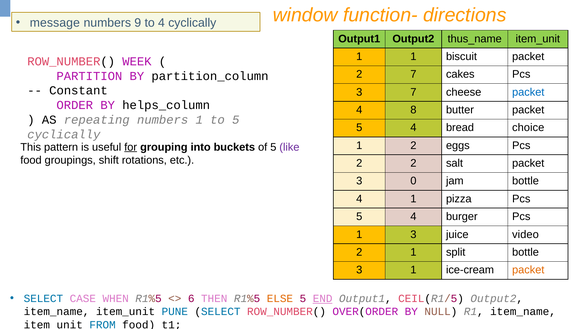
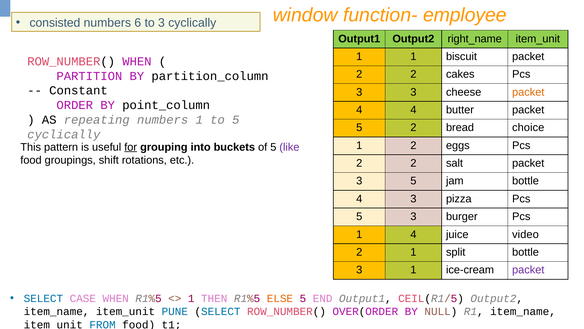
directions: directions -> employee
message: message -> consisted
9: 9 -> 6
to 4: 4 -> 3
thus_name: thus_name -> right_name
ROW_NUMBER( WEEK: WEEK -> WHEN
7 at (413, 74): 7 -> 2
3 7: 7 -> 3
packet at (528, 92) colour: blue -> orange
helps_column: helps_column -> point_column
4 8: 8 -> 4
4 at (413, 127): 4 -> 2
3 0: 0 -> 5
4 1: 1 -> 3
4 at (413, 216): 4 -> 3
1 3: 3 -> 4
packet at (528, 270) colour: orange -> purple
6 at (191, 298): 6 -> 1
END underline: present -> none
